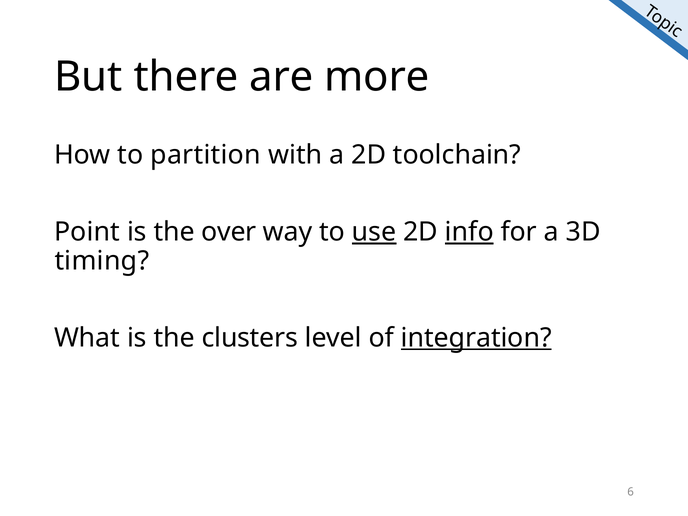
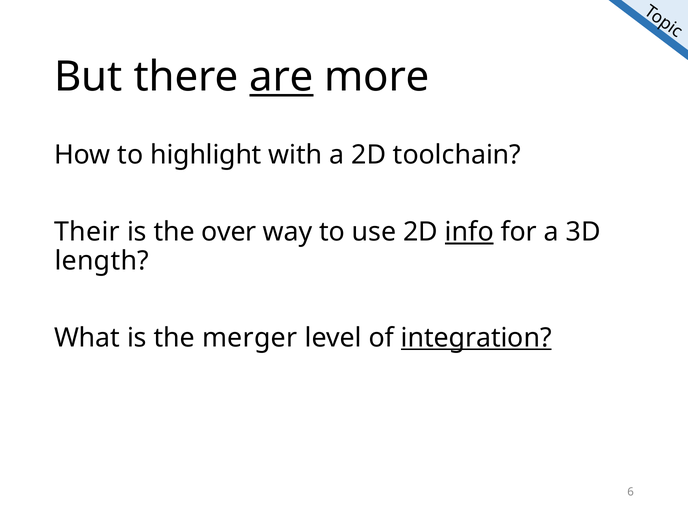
are underline: none -> present
partition: partition -> highlight
Point: Point -> Their
use underline: present -> none
timing: timing -> length
clusters: clusters -> merger
